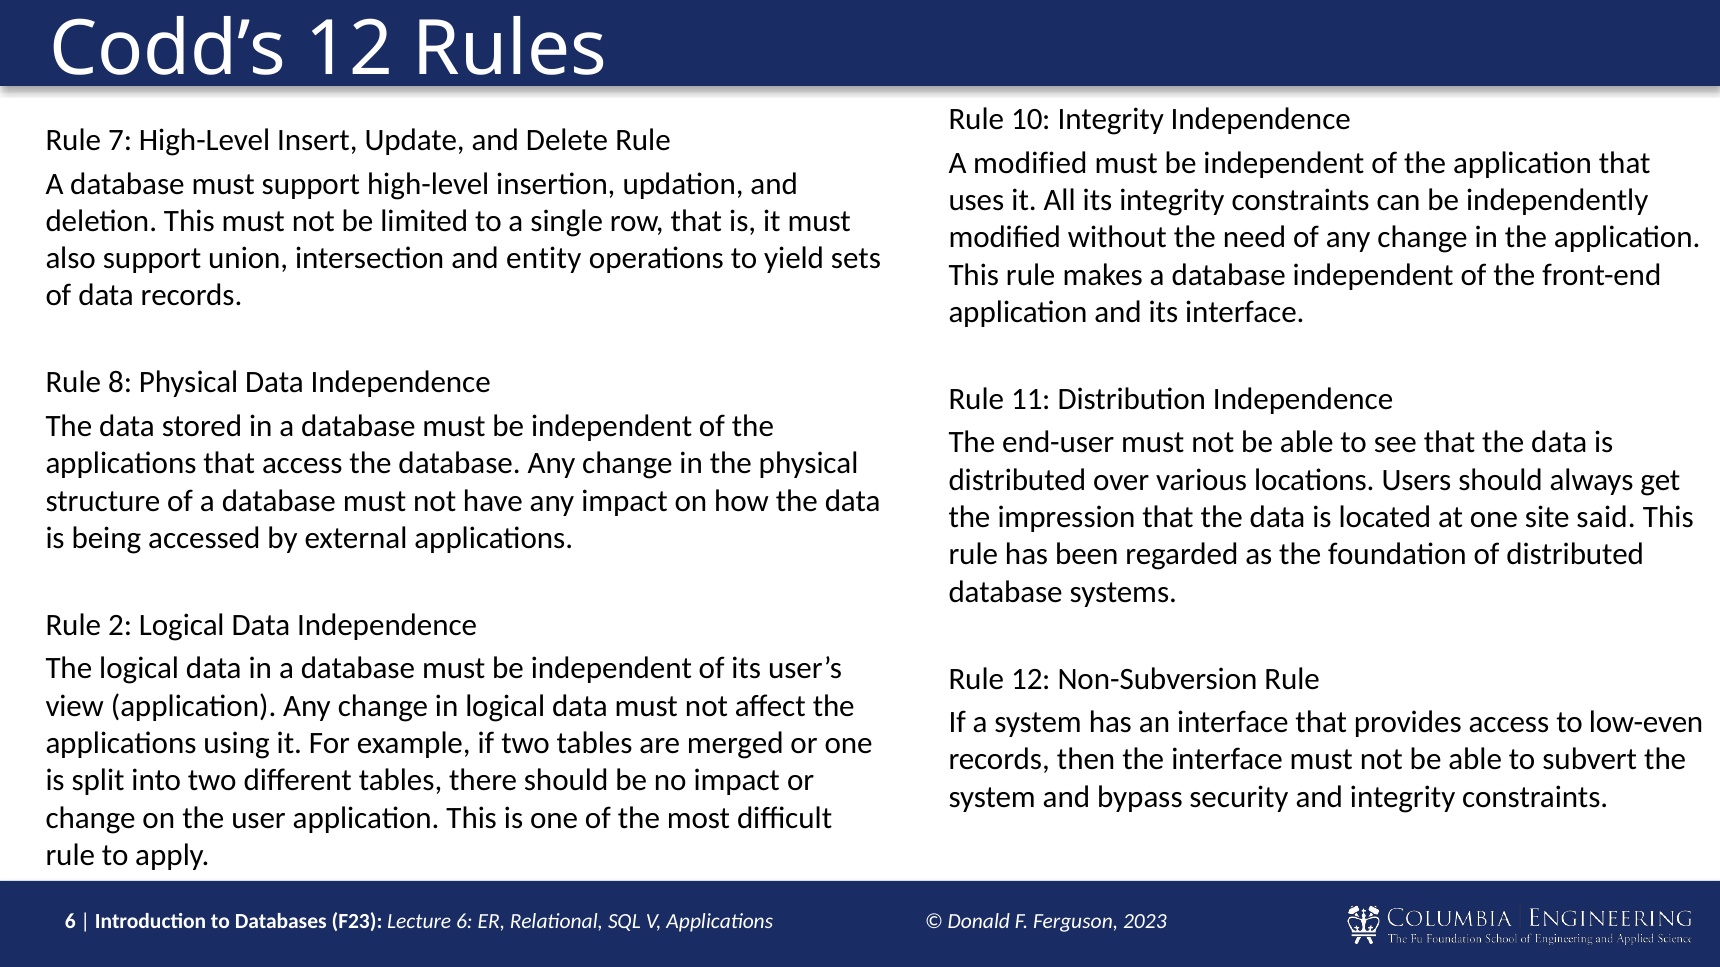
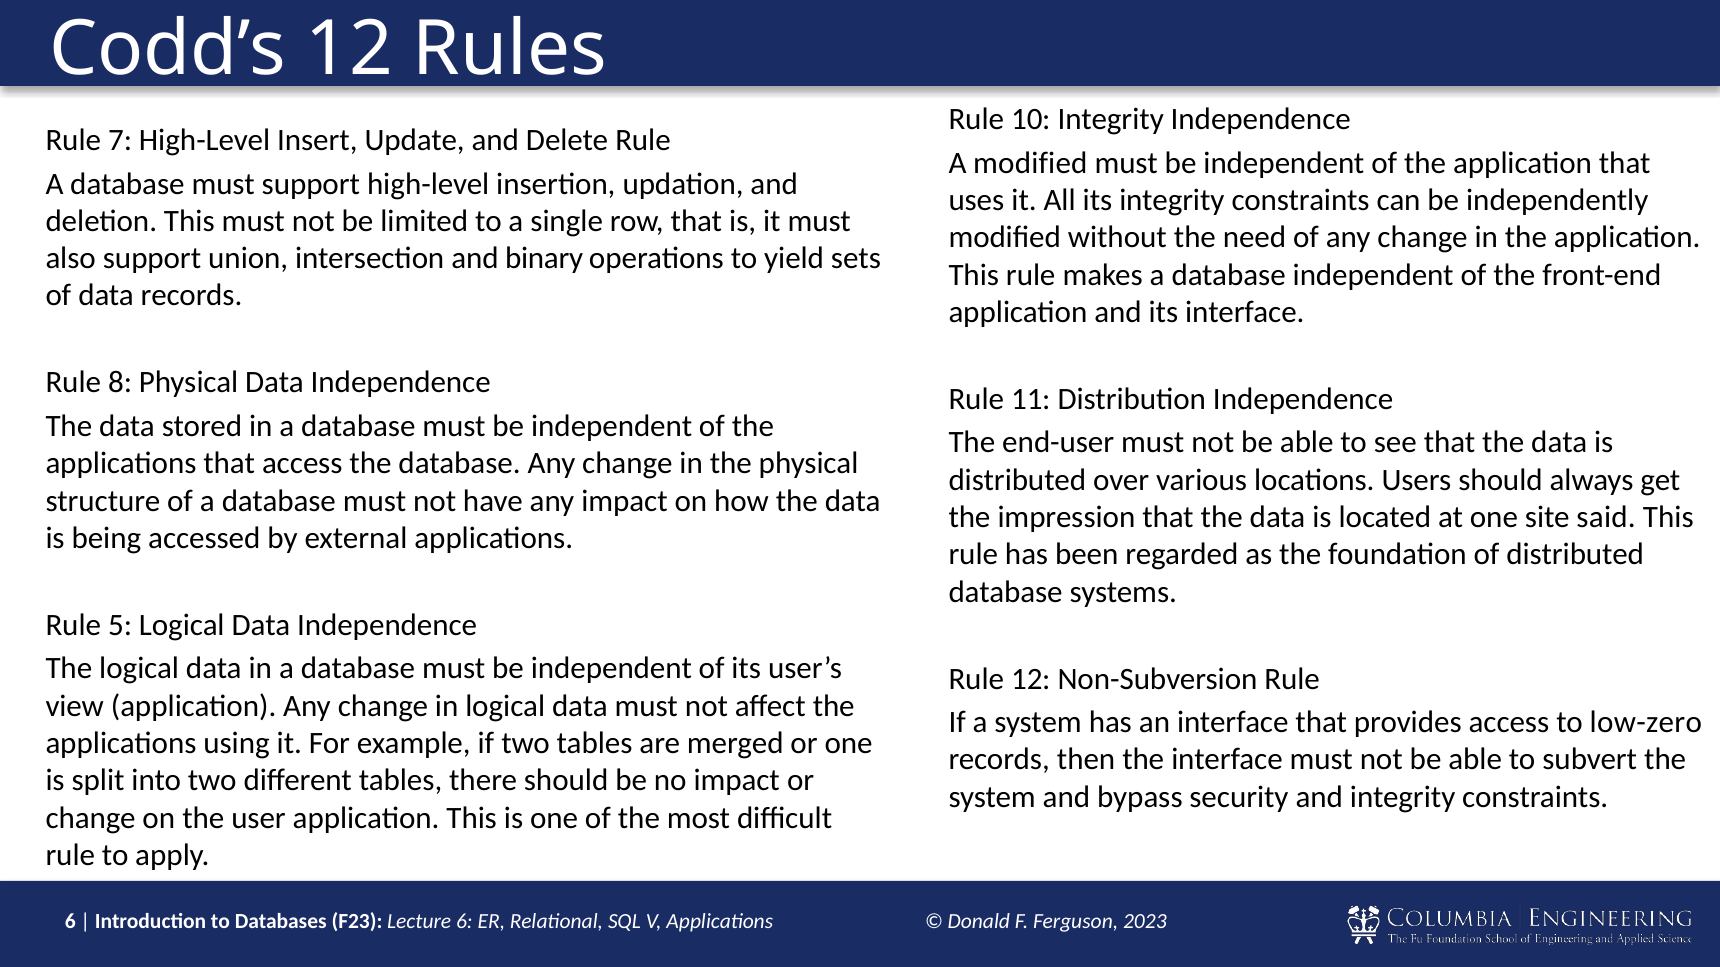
entity: entity -> binary
2: 2 -> 5
low-even: low-even -> low-zero
